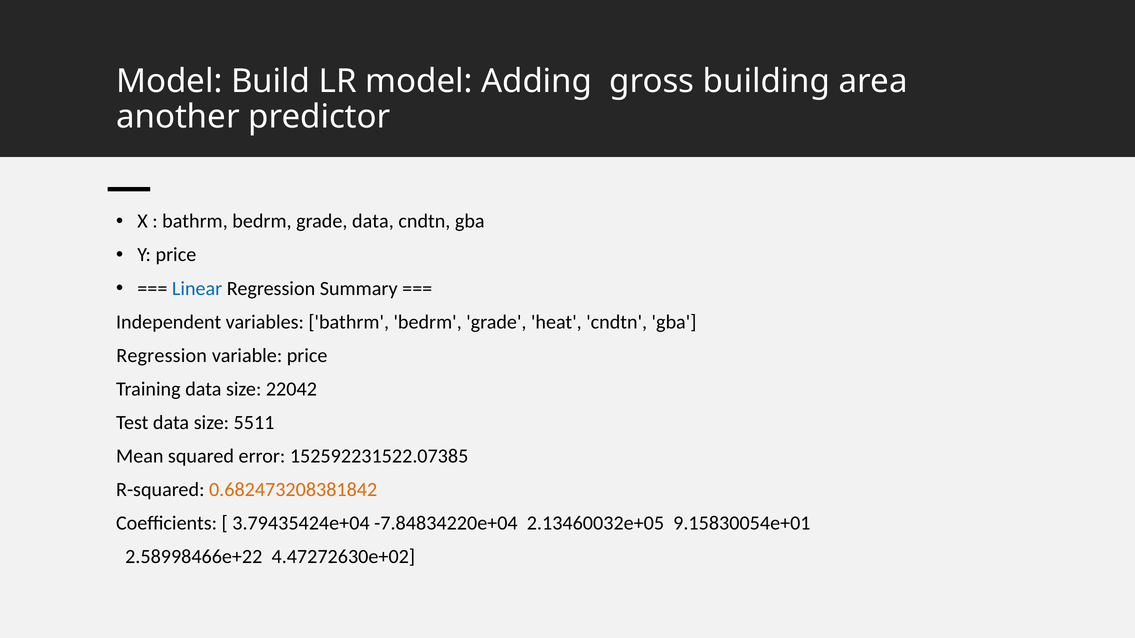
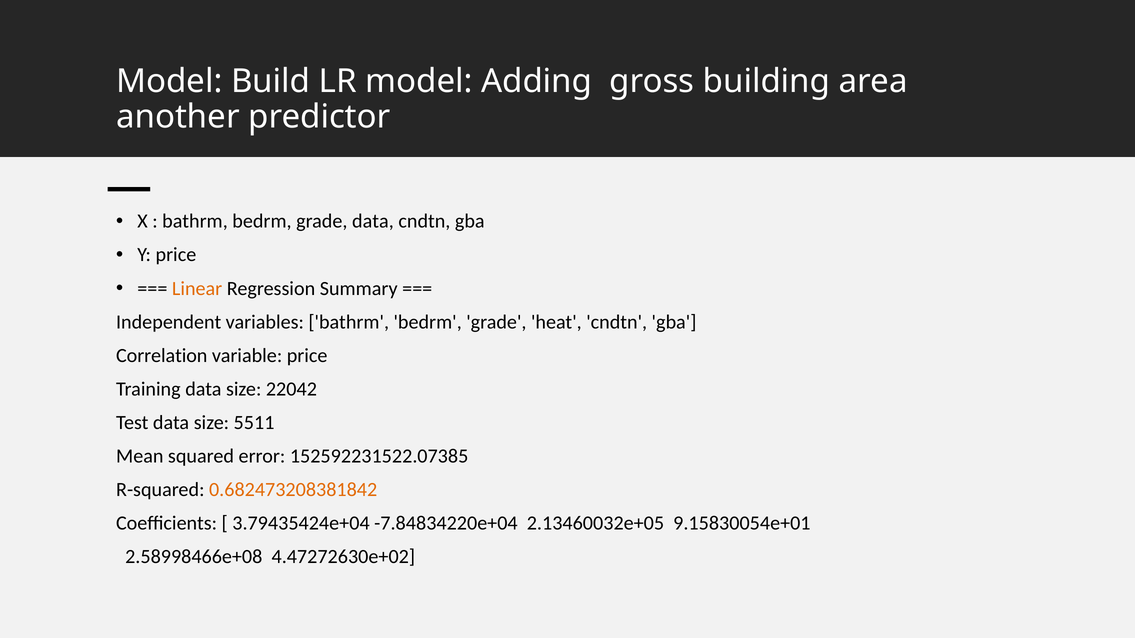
Linear colour: blue -> orange
Regression at (162, 356): Regression -> Correlation
2.58998466e+22: 2.58998466e+22 -> 2.58998466e+08
